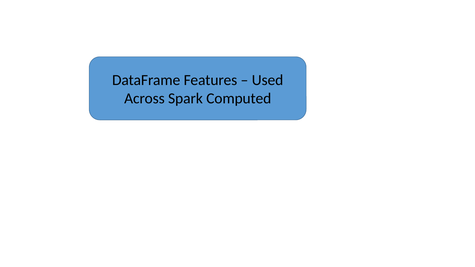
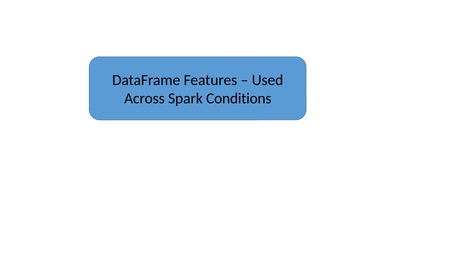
Computed: Computed -> Conditions
